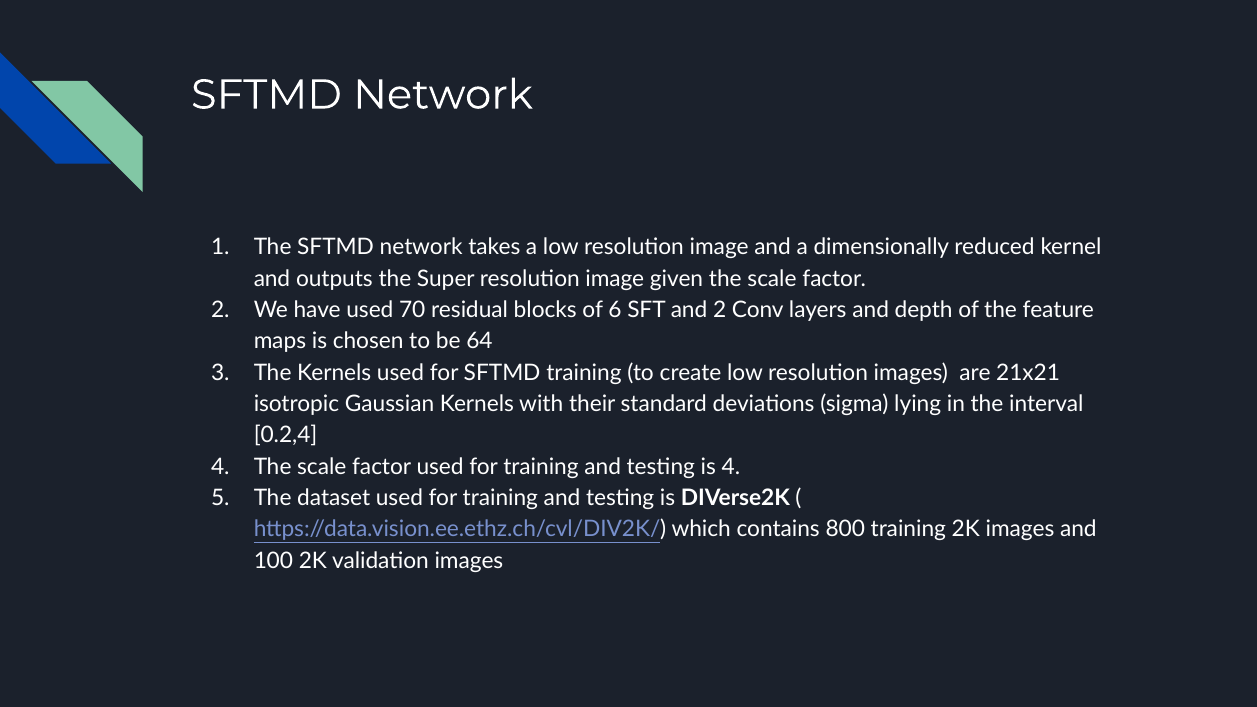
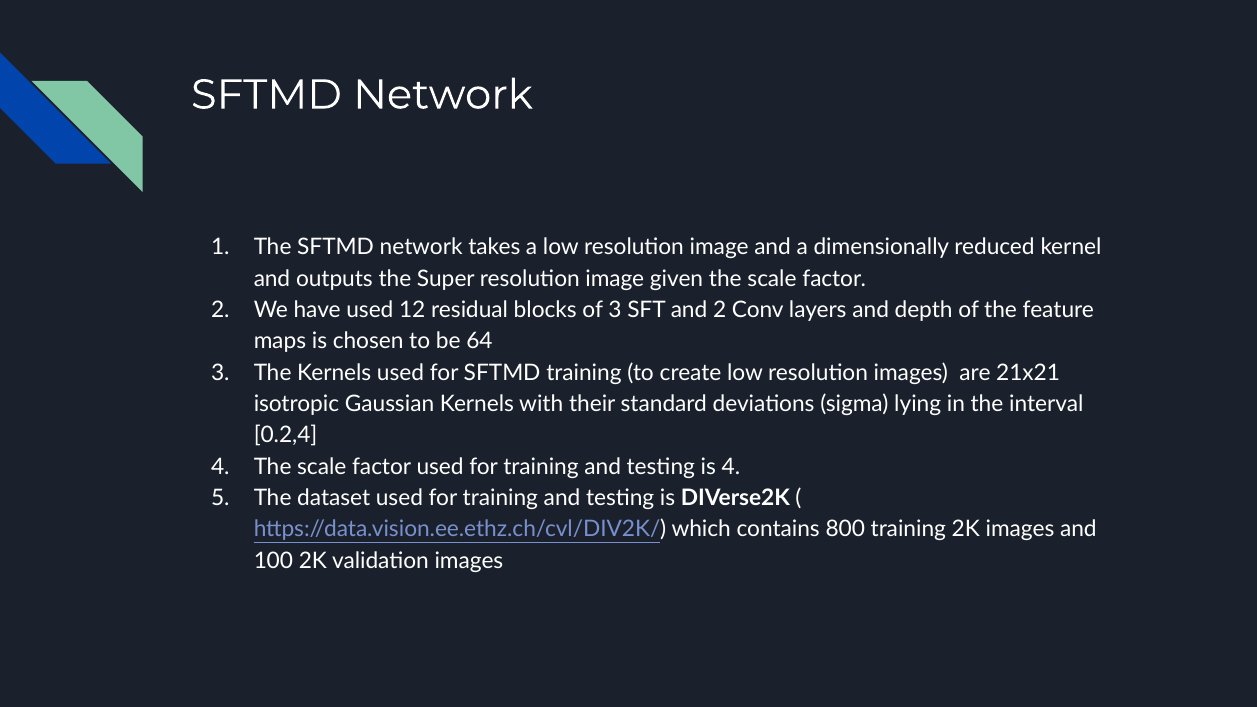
70: 70 -> 12
of 6: 6 -> 3
